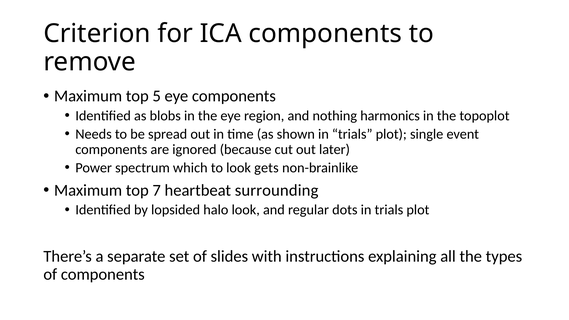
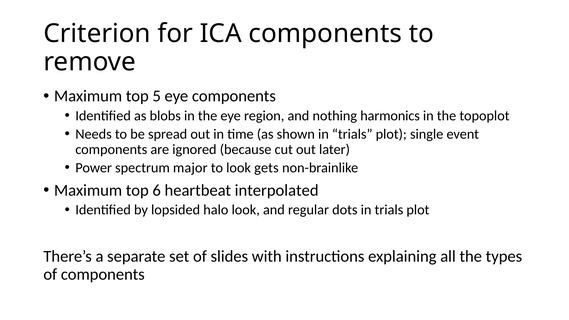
which: which -> major
7: 7 -> 6
surrounding: surrounding -> interpolated
